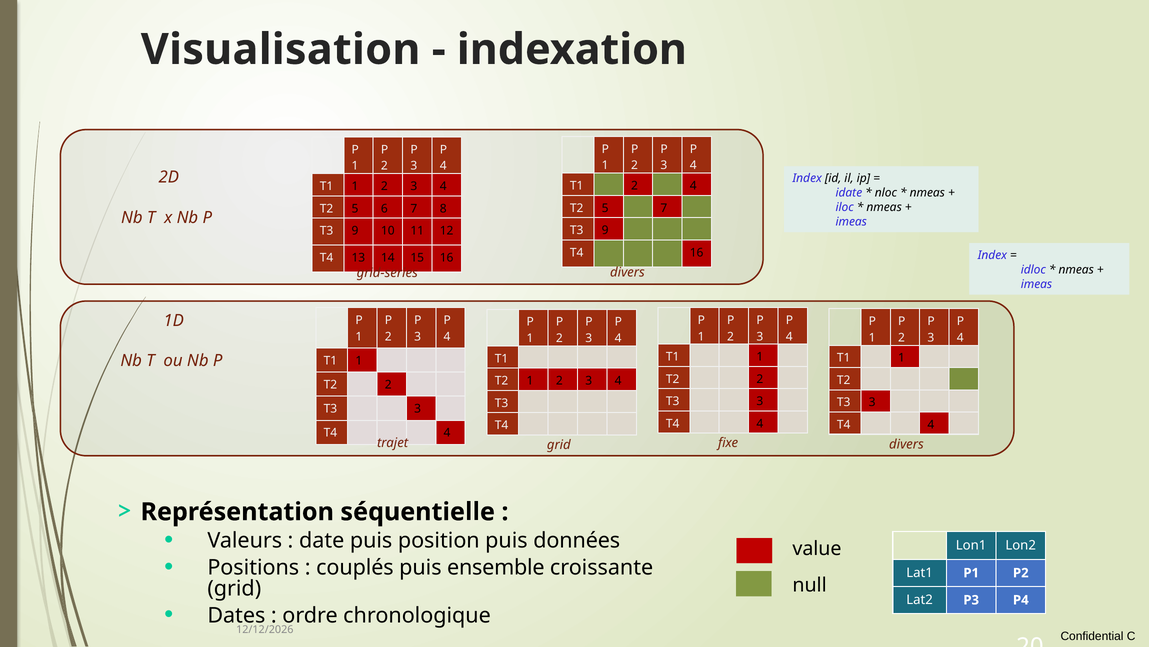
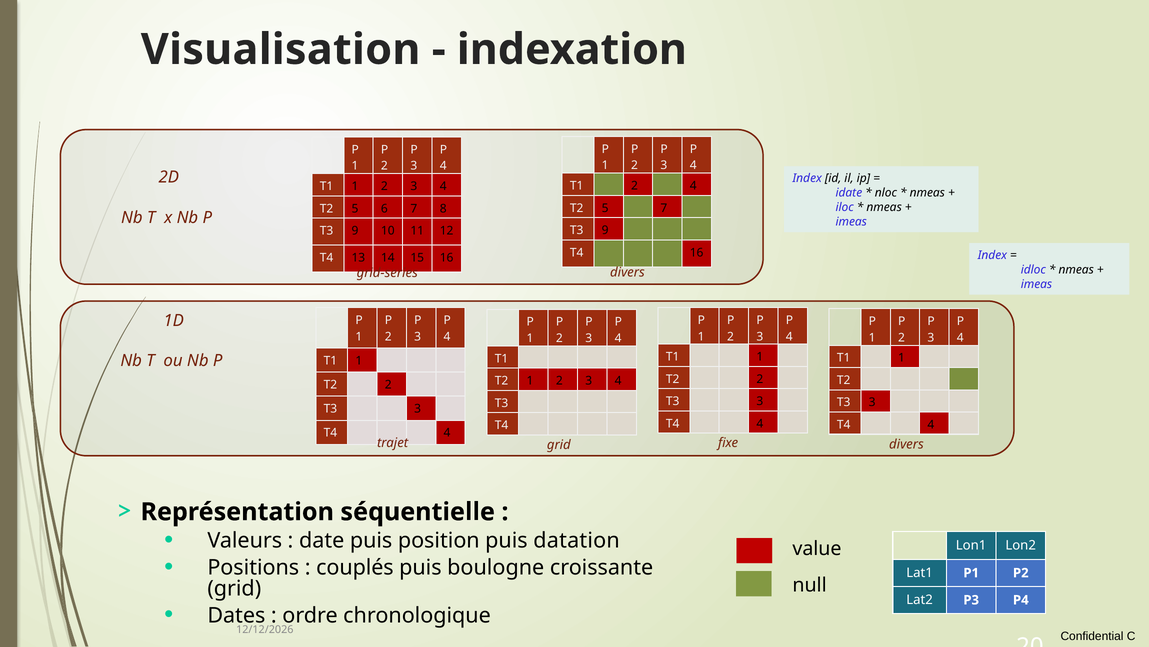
données: données -> datation
ensemble: ensemble -> boulogne
